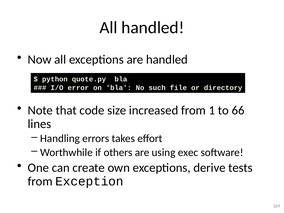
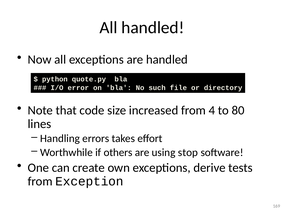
1: 1 -> 4
66: 66 -> 80
exec: exec -> stop
